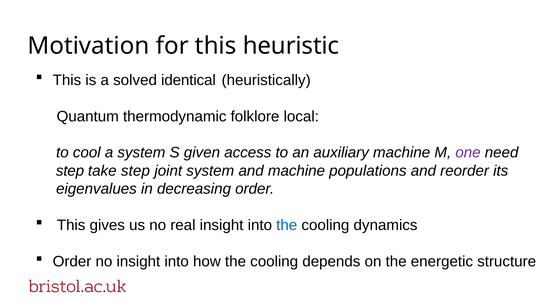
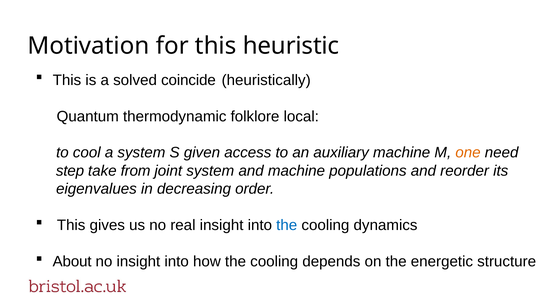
identical: identical -> coincide
one colour: purple -> orange
take step: step -> from
Order at (72, 262): Order -> About
